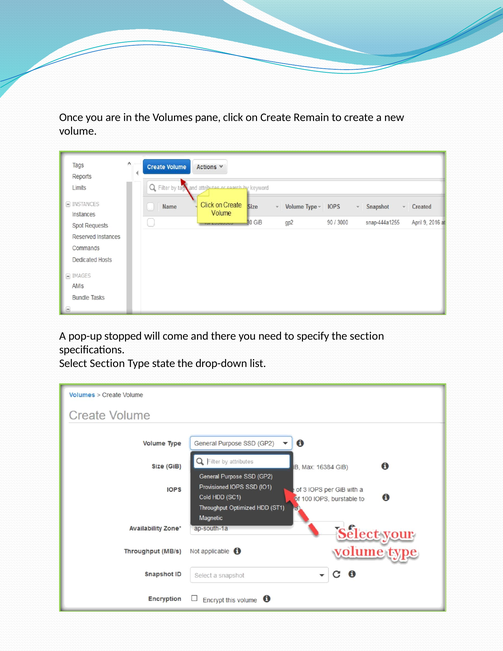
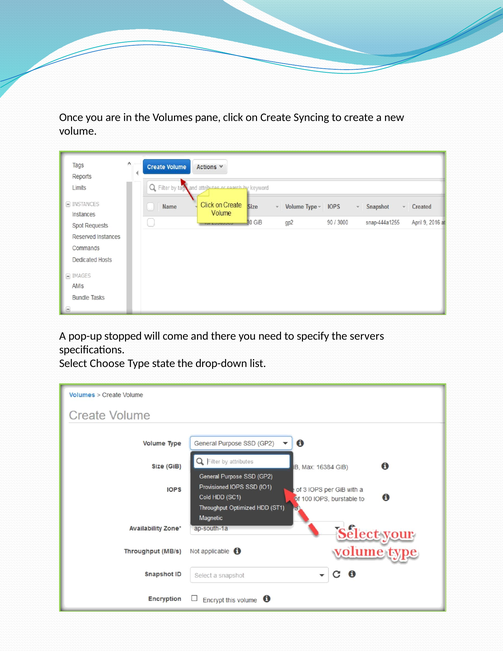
Remain: Remain -> Syncing
the section: section -> servers
Select Section: Section -> Choose
